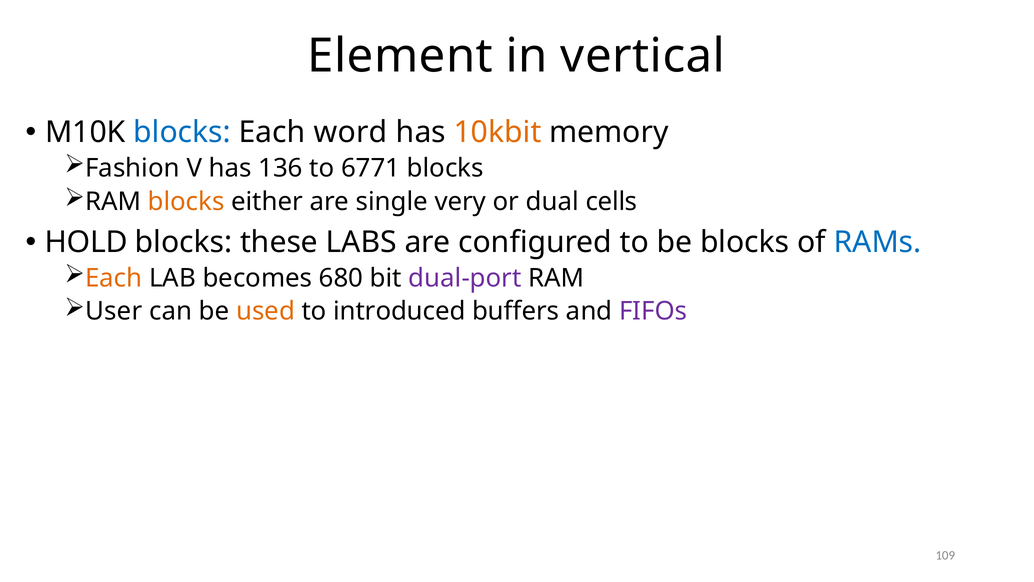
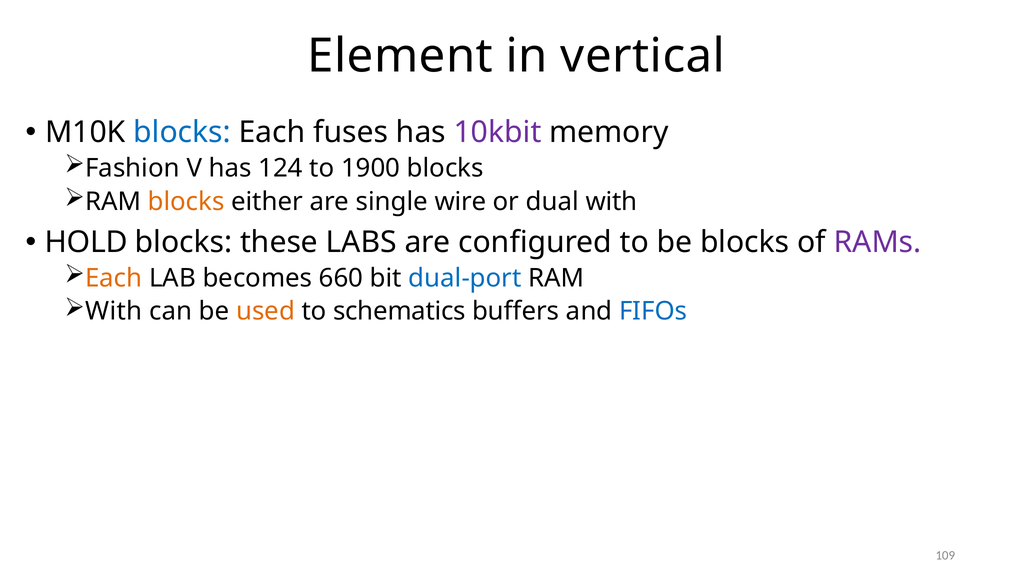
word: word -> fuses
10kbit colour: orange -> purple
136: 136 -> 124
6771: 6771 -> 1900
very: very -> wire
dual cells: cells -> with
RAMs colour: blue -> purple
680: 680 -> 660
dual-port colour: purple -> blue
User at (114, 311): User -> With
introduced: introduced -> schematics
FIFOs colour: purple -> blue
